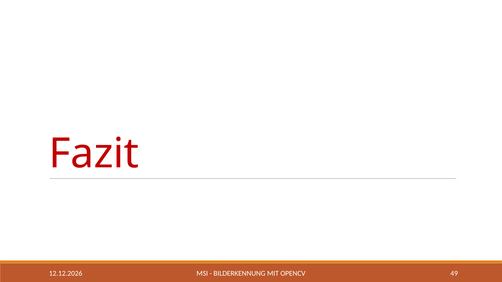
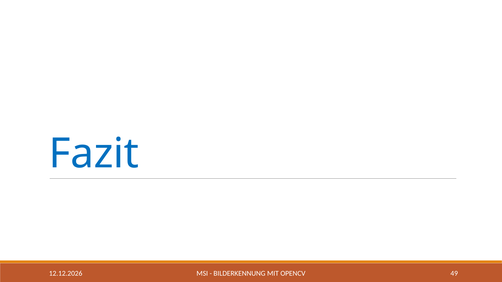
Fazit colour: red -> blue
